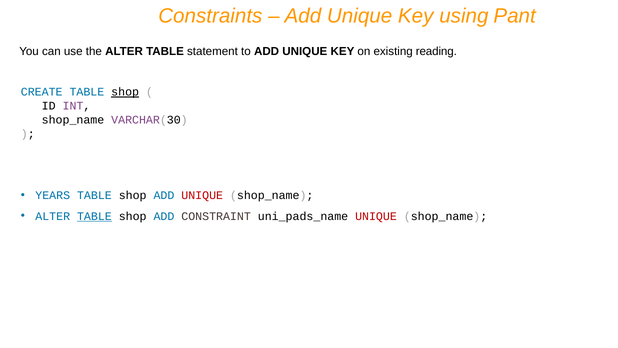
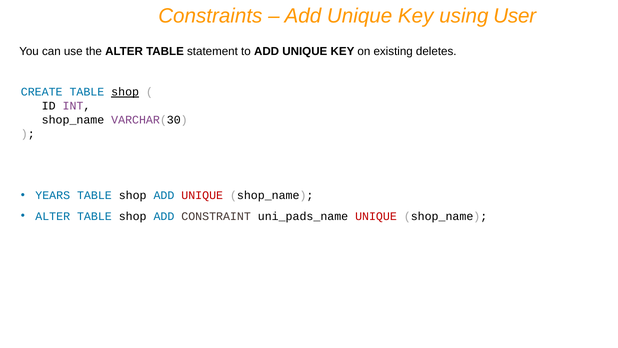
Pant: Pant -> User
reading: reading -> deletes
TABLE at (94, 216) underline: present -> none
